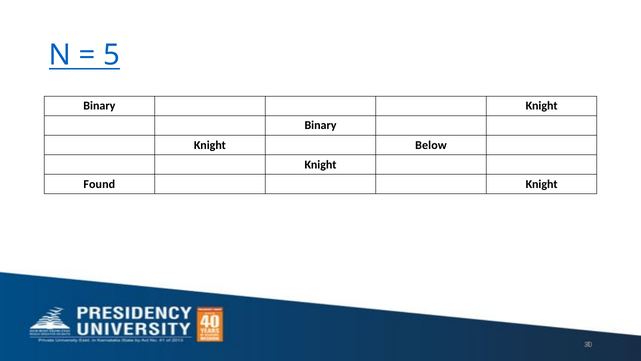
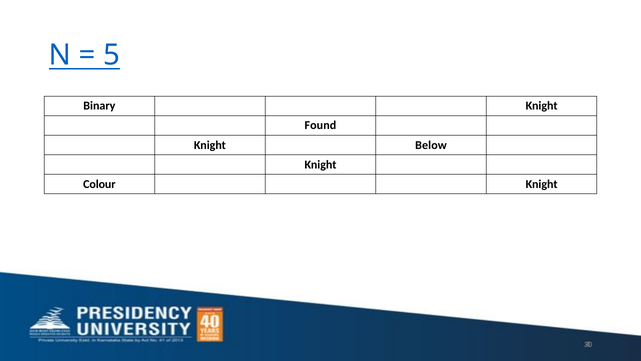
Binary at (320, 125): Binary -> Found
Found: Found -> Colour
